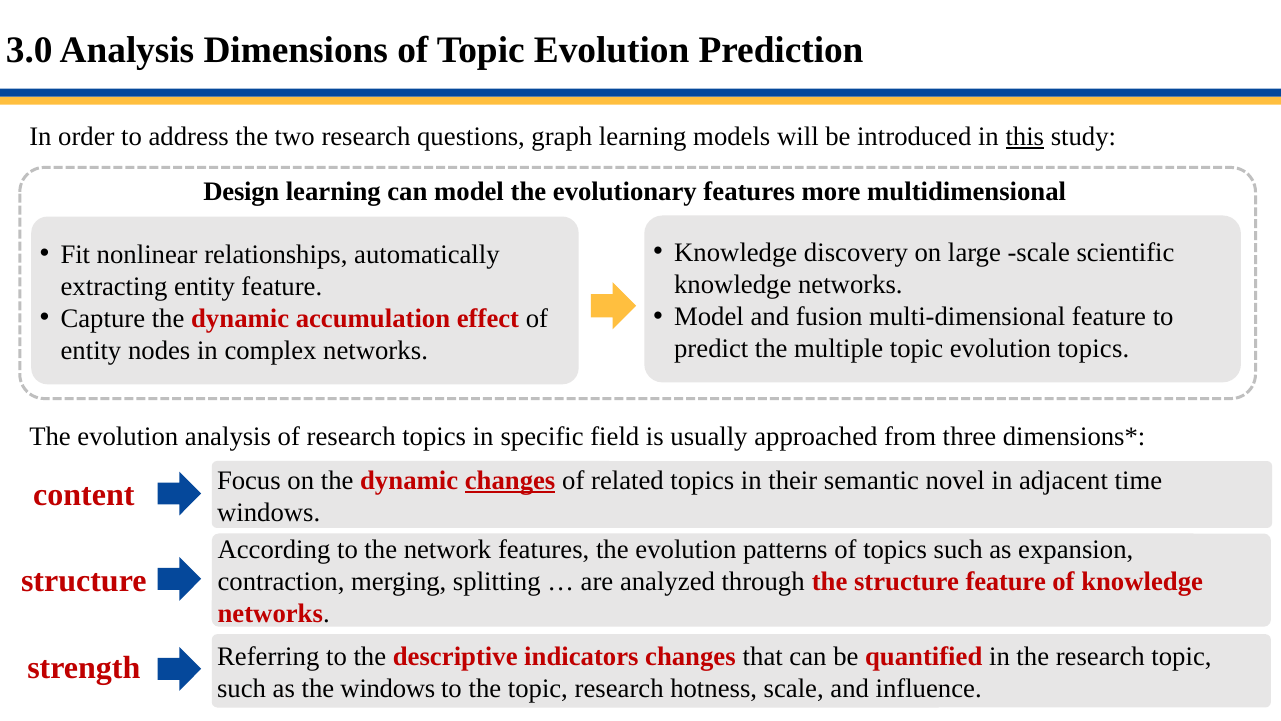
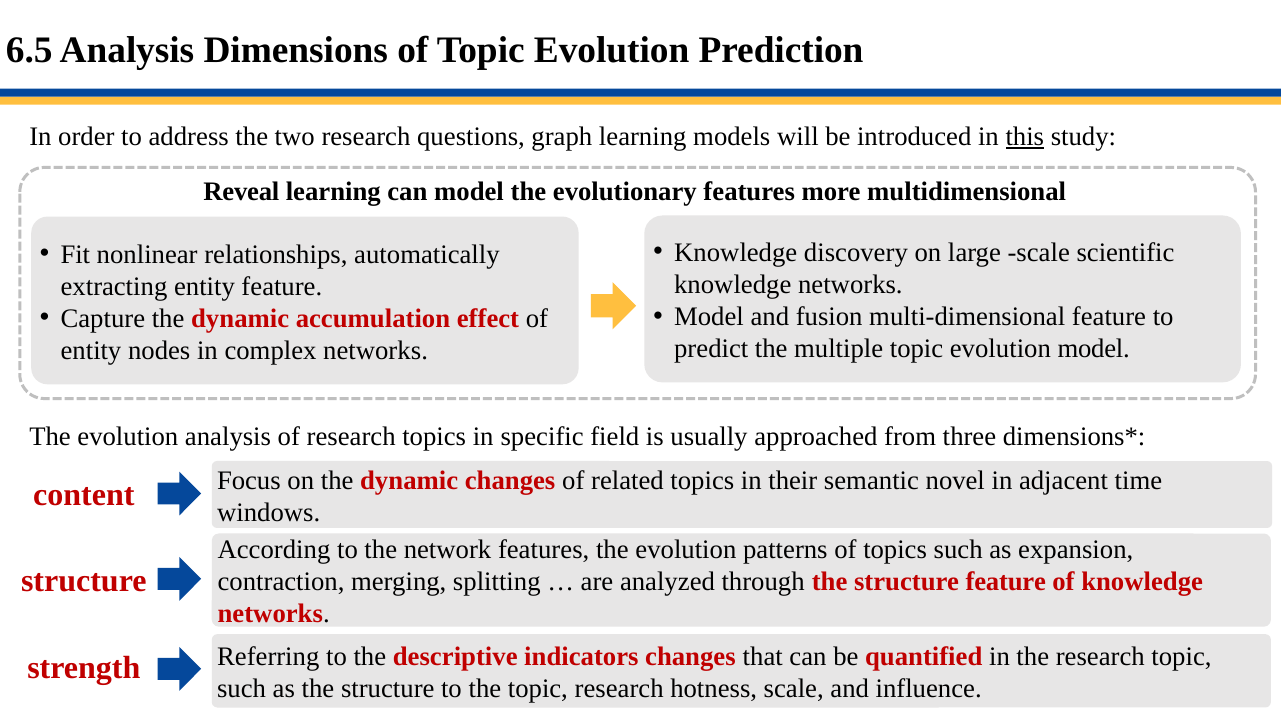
3.0: 3.0 -> 6.5
Design: Design -> Reveal
evolution topics: topics -> model
changes at (510, 480) underline: present -> none
as the windows: windows -> structure
